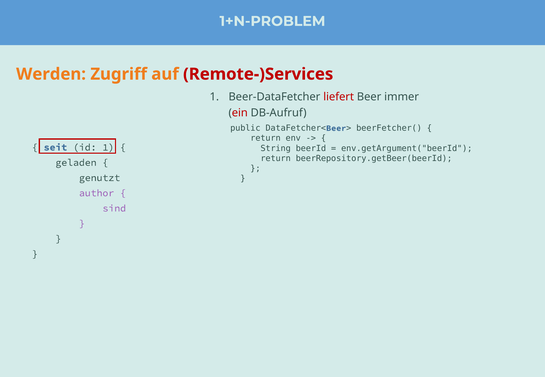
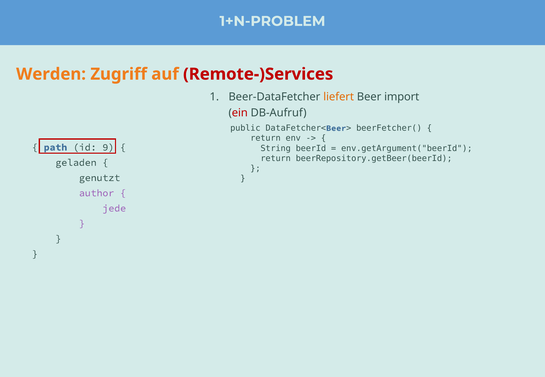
liefert colour: red -> orange
immer: immer -> import
seit: seit -> path
id 1: 1 -> 9
sind: sind -> jede
